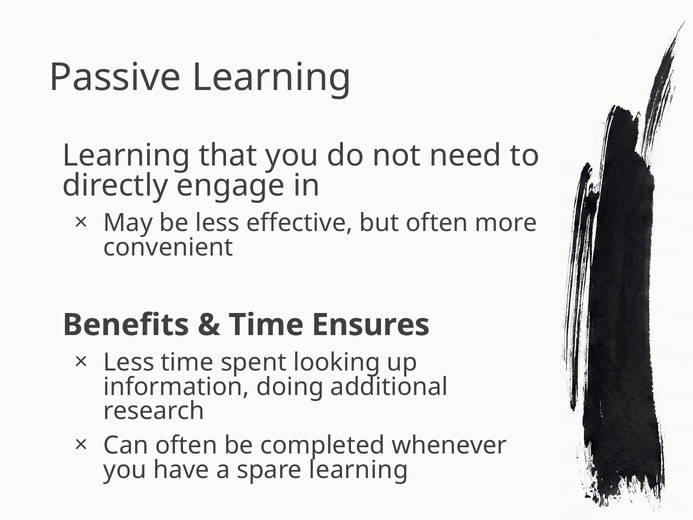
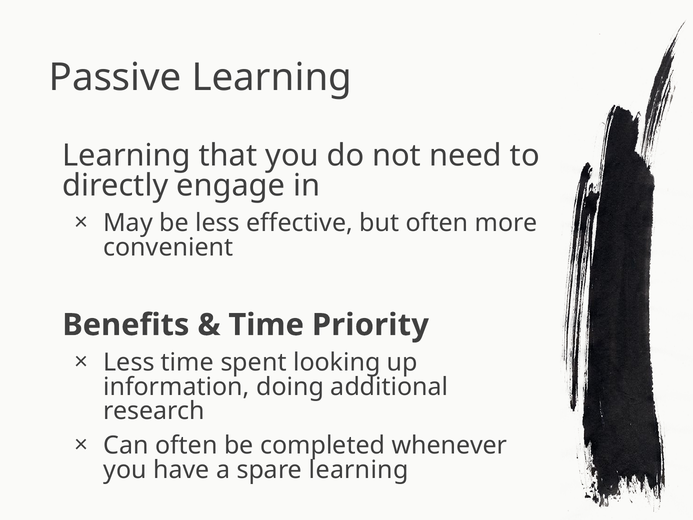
Ensures: Ensures -> Priority
